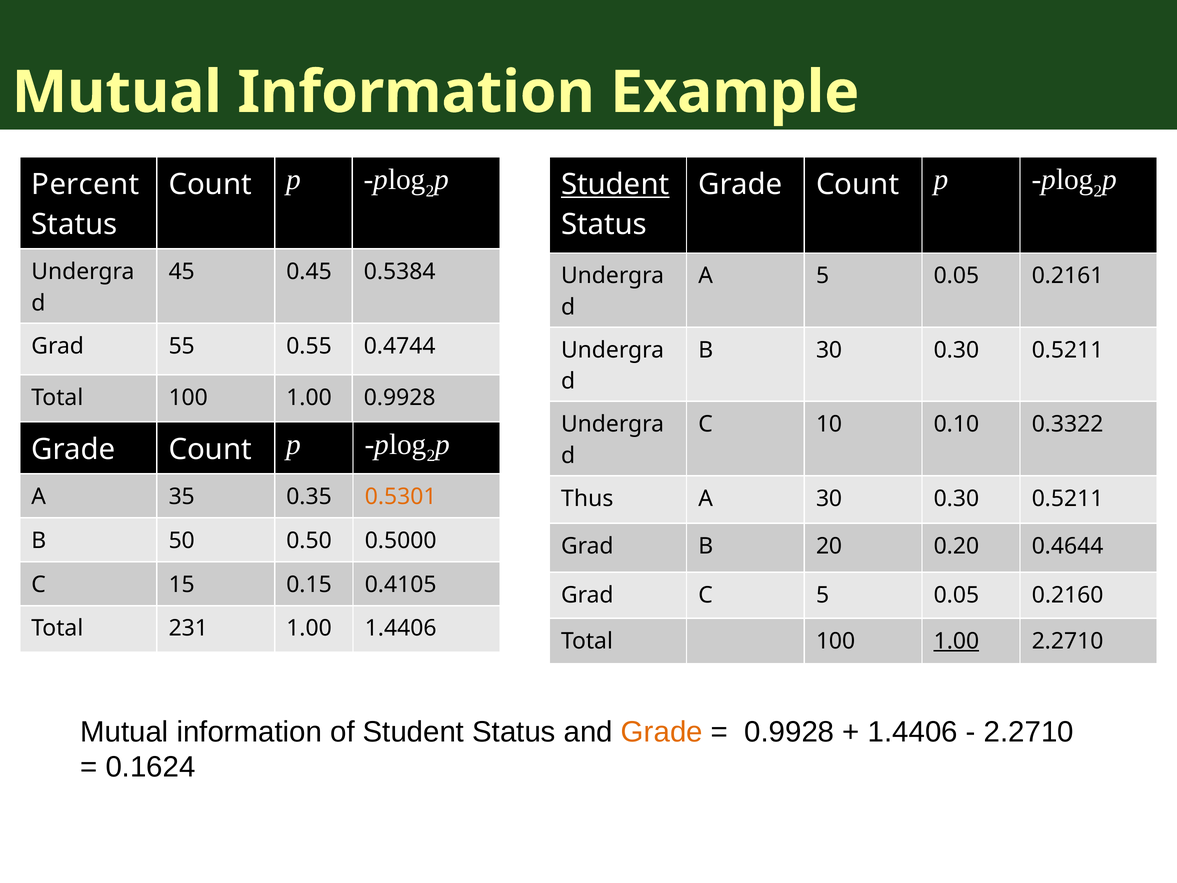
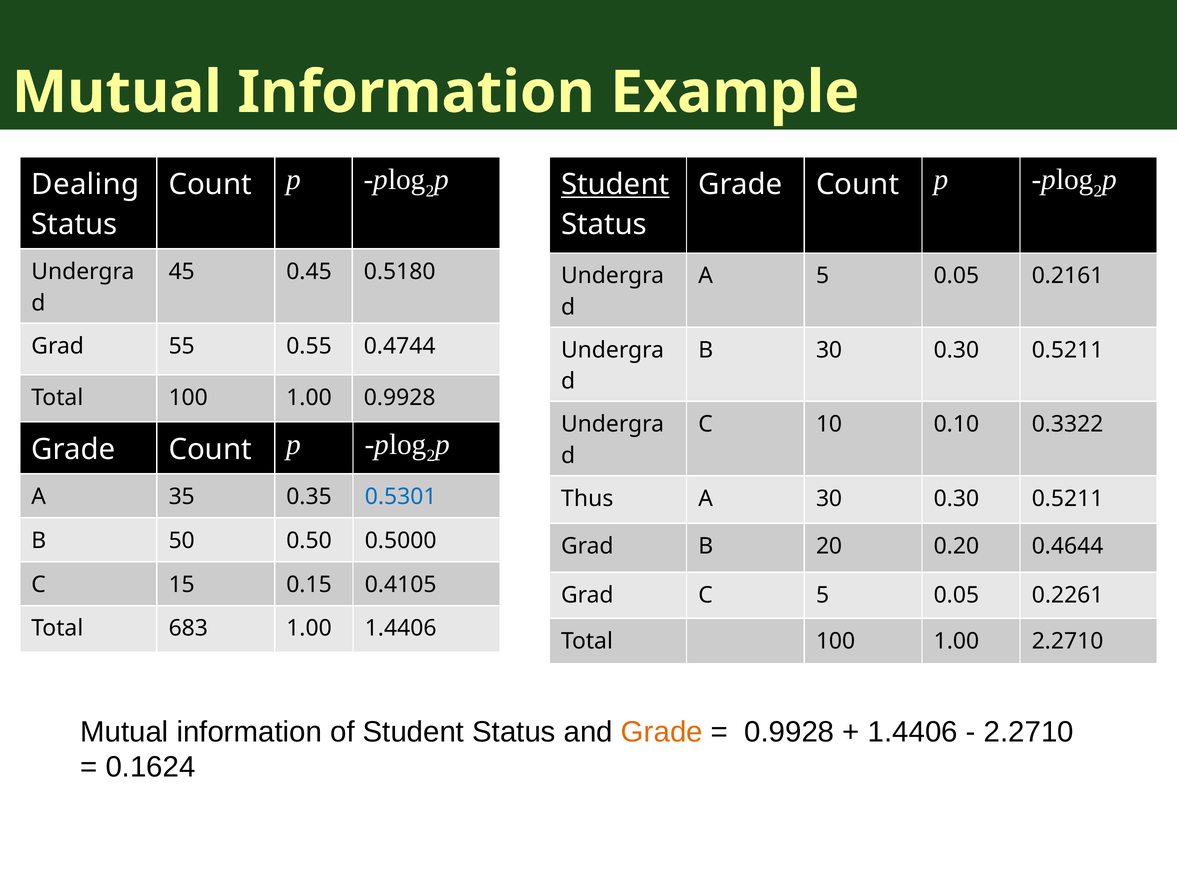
Percent: Percent -> Dealing
0.5384: 0.5384 -> 0.5180
0.5301 colour: orange -> blue
0.2160: 0.2160 -> 0.2261
231: 231 -> 683
1.00 at (956, 641) underline: present -> none
